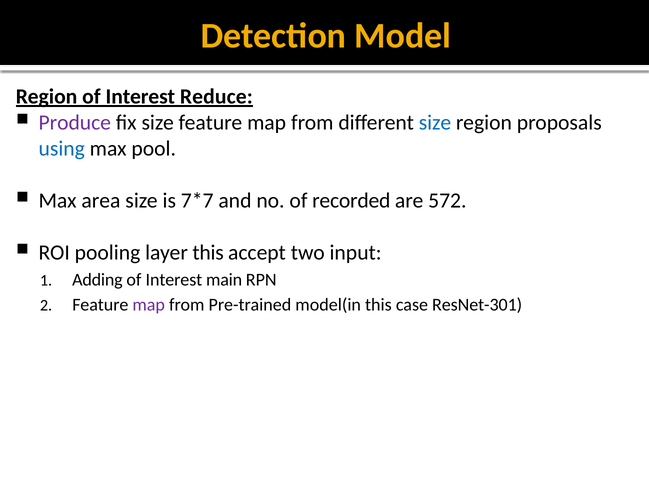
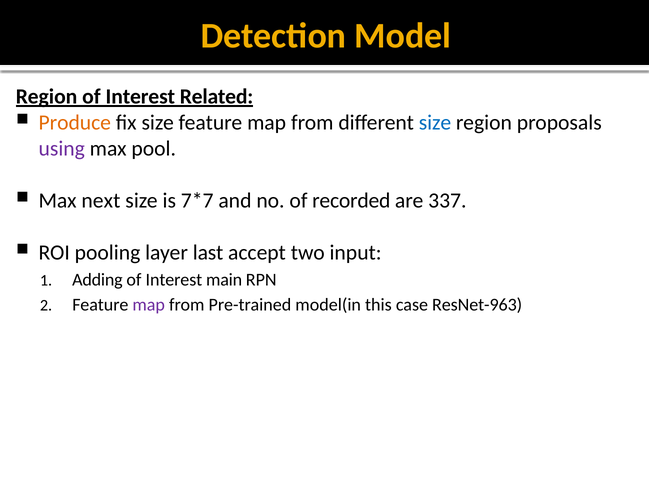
Reduce: Reduce -> Related
Produce colour: purple -> orange
using colour: blue -> purple
area: area -> next
572: 572 -> 337
layer this: this -> last
ResNet-301: ResNet-301 -> ResNet-963
